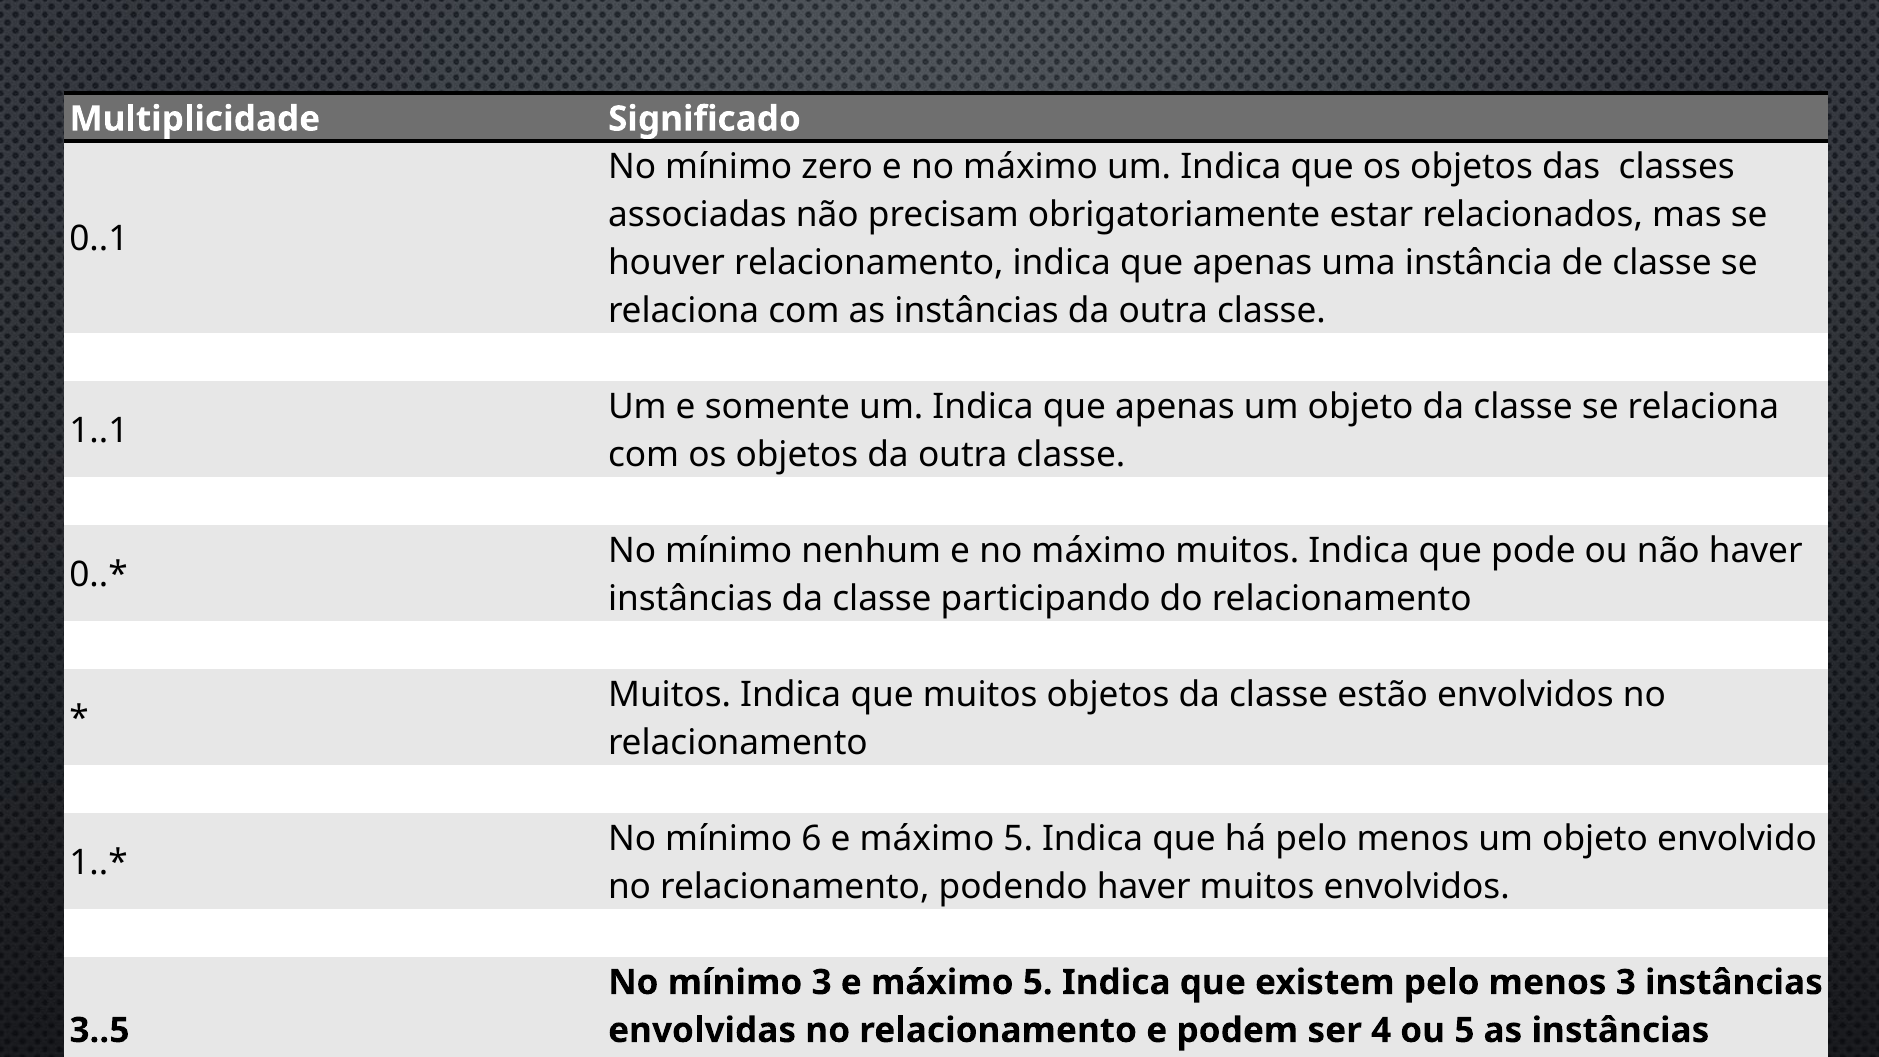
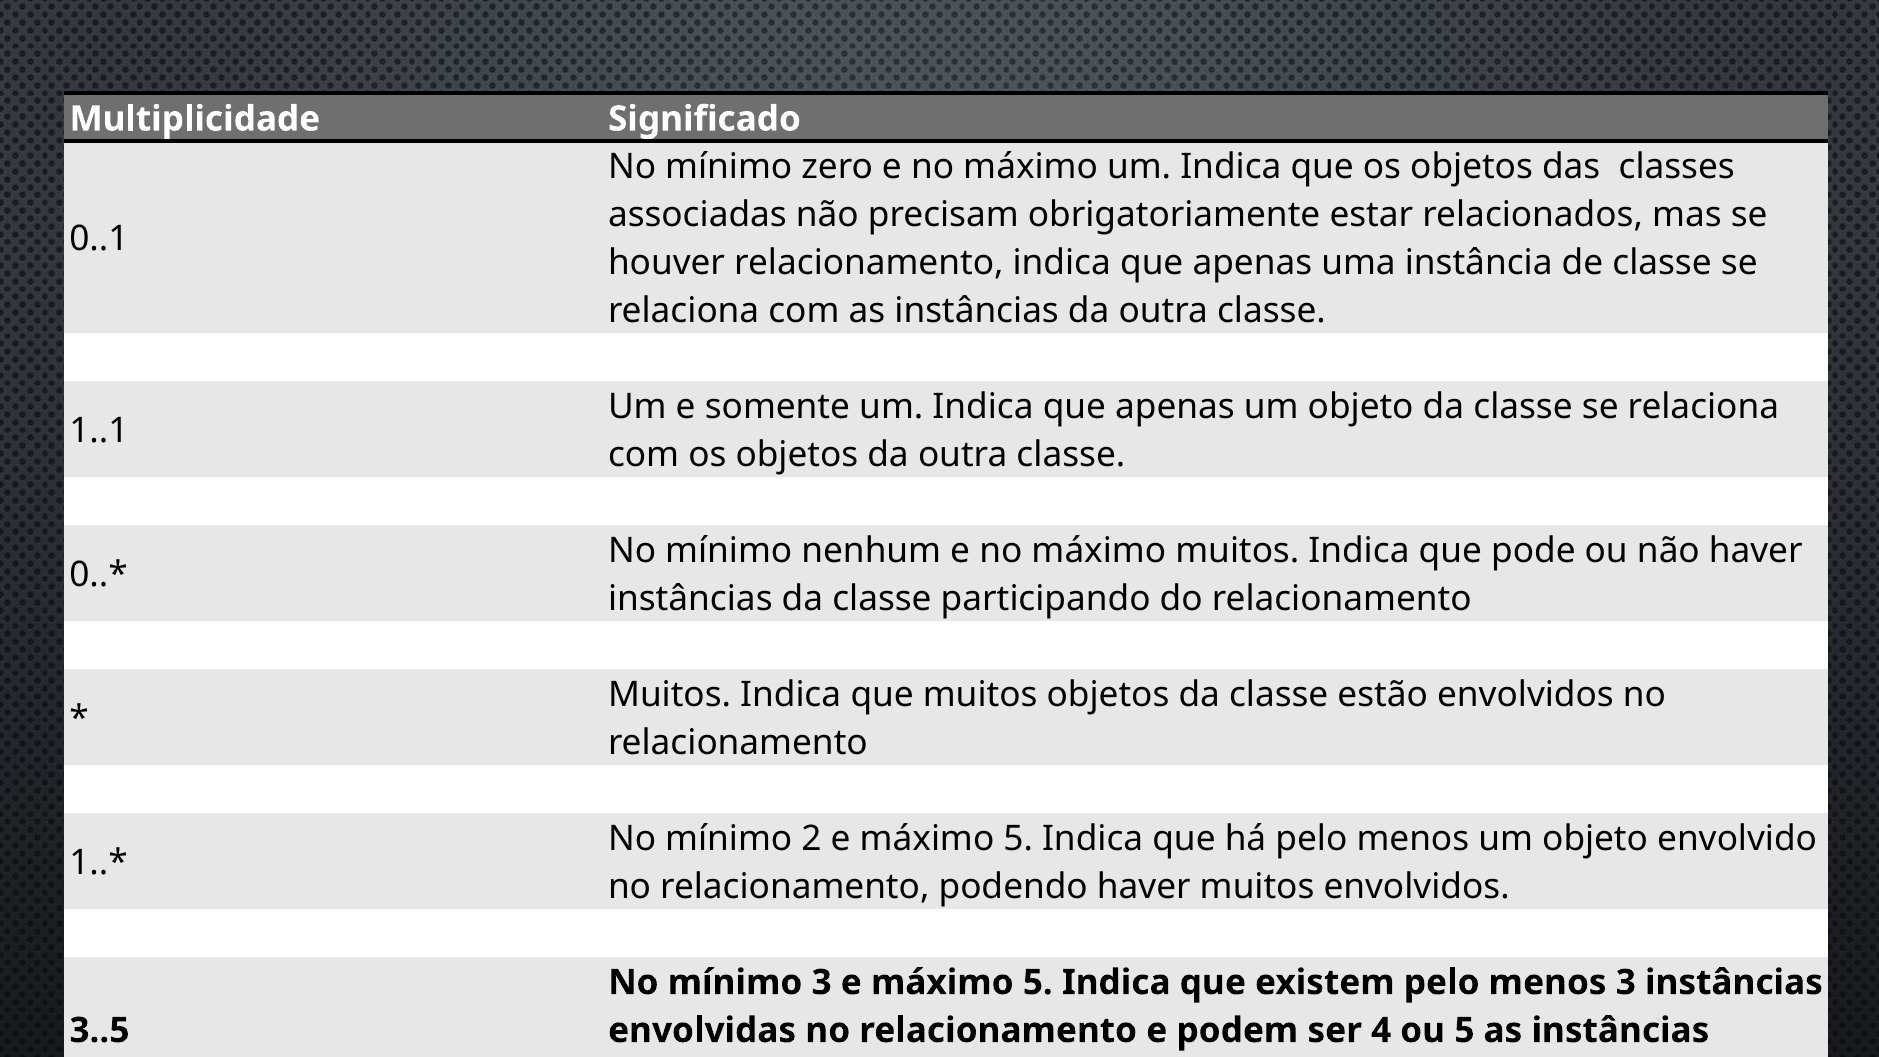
6: 6 -> 2
